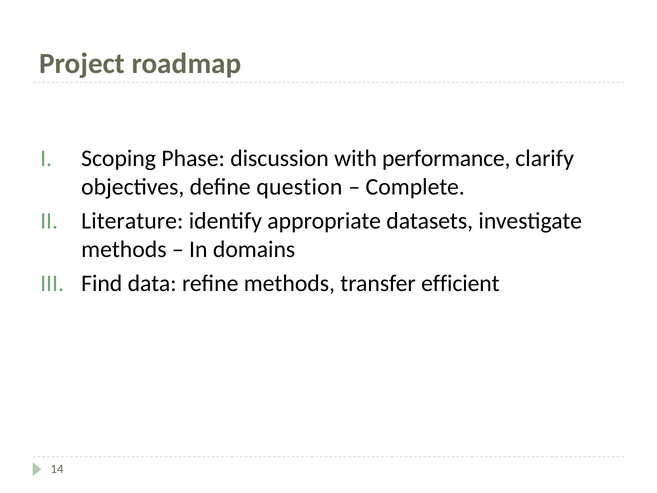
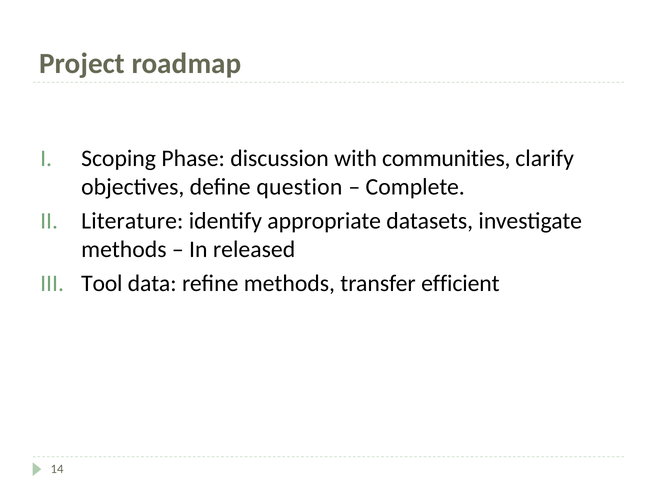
performance: performance -> communities
domains: domains -> released
Find: Find -> Tool
